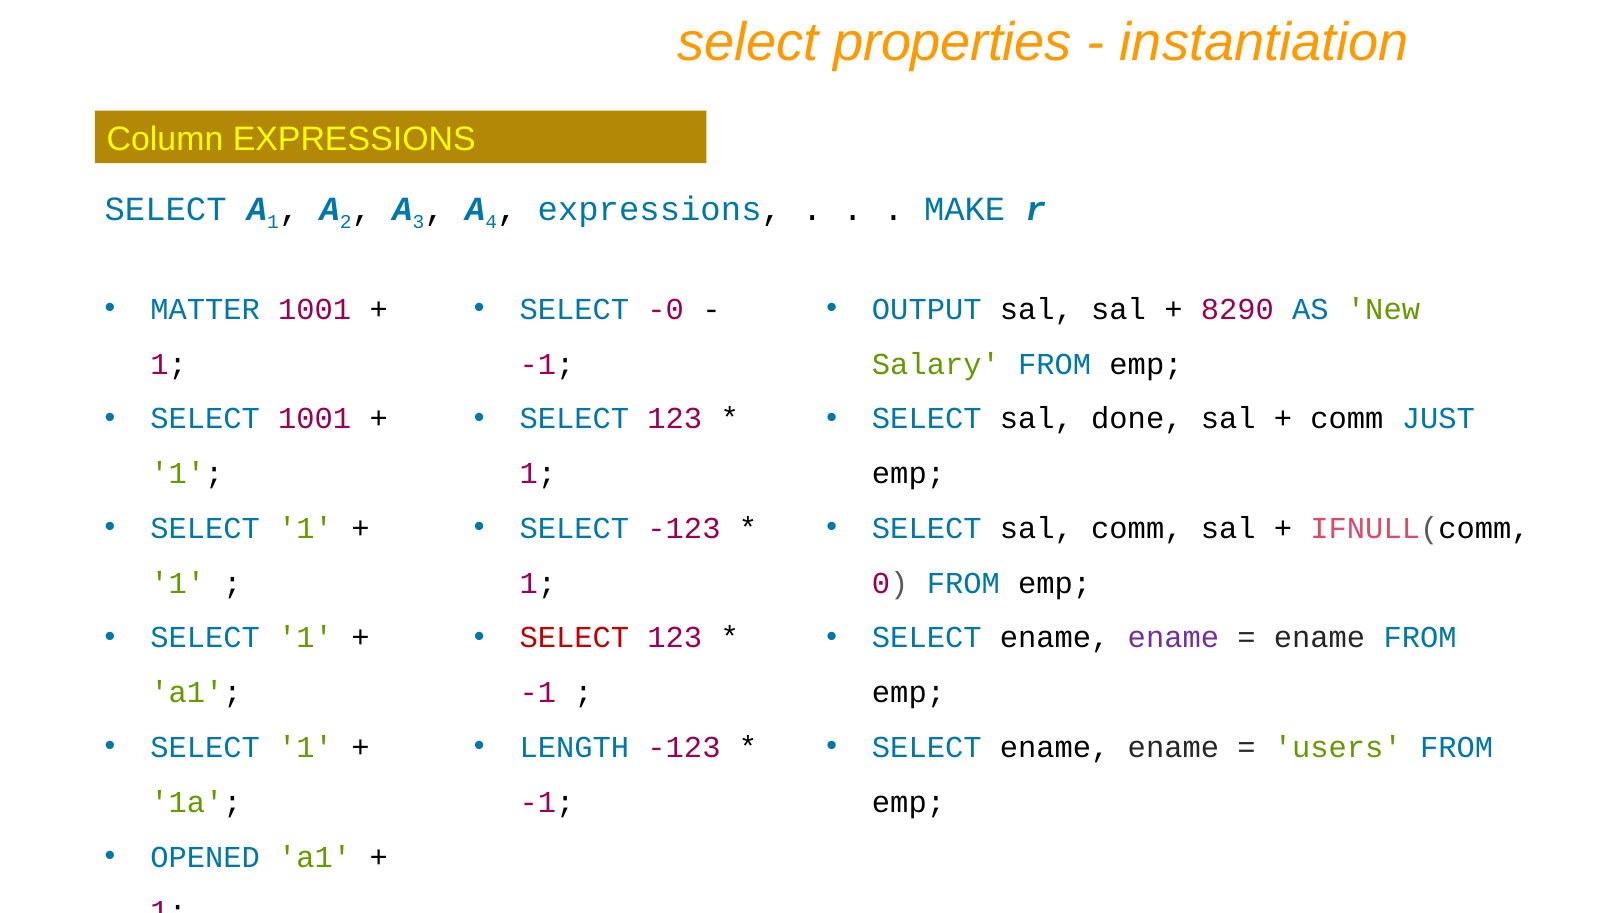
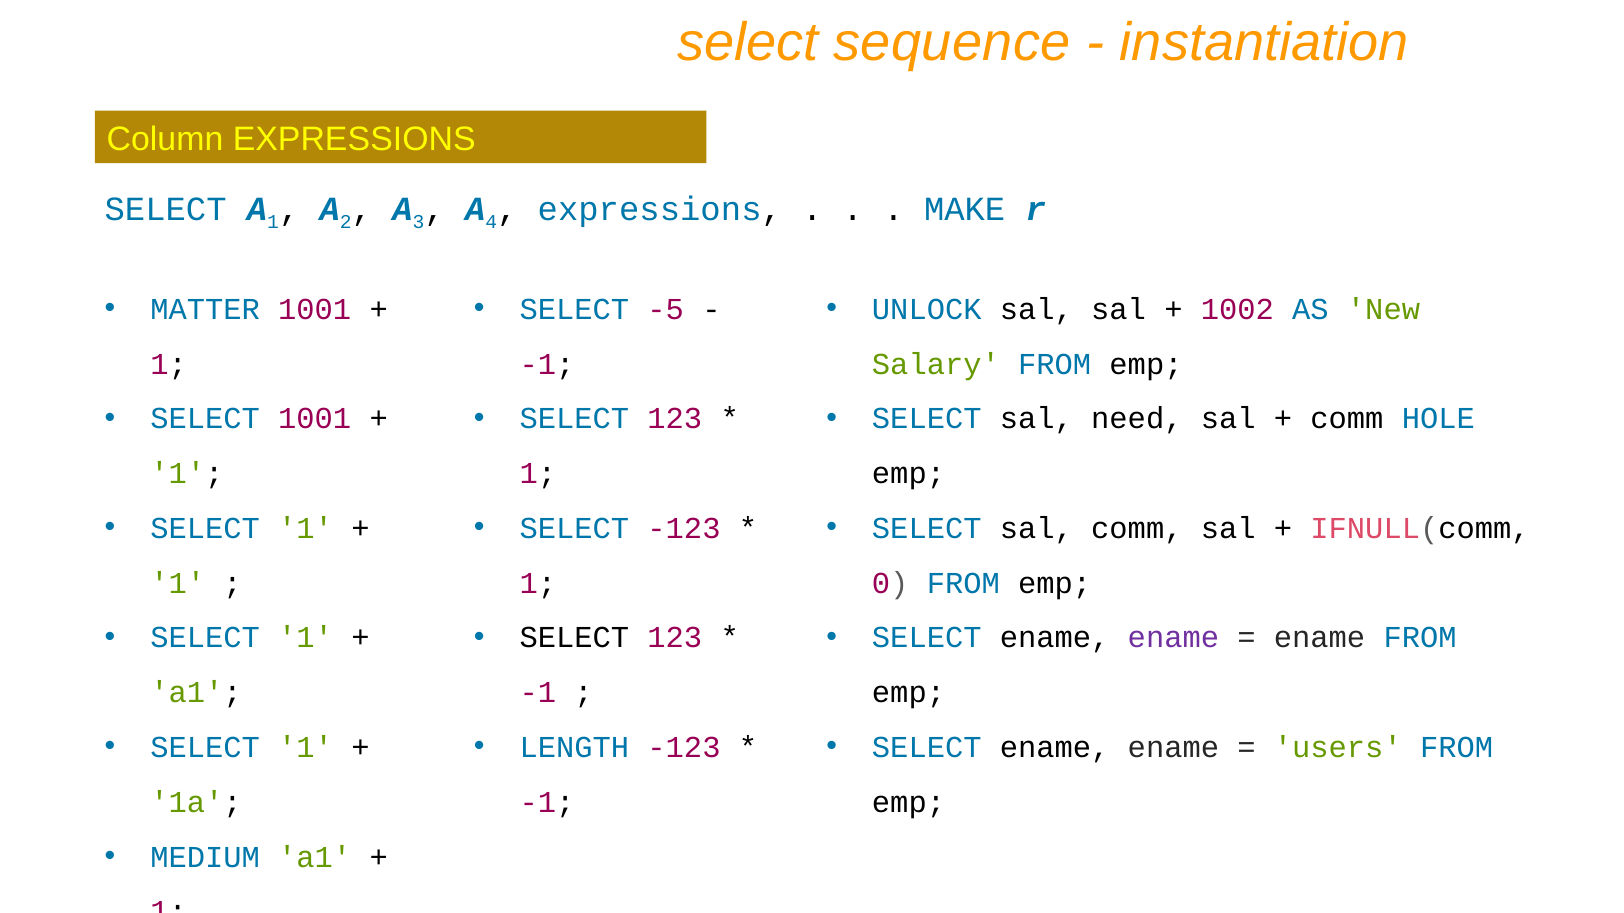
properties: properties -> sequence
-0: -0 -> -5
OUTPUT: OUTPUT -> UNLOCK
8290: 8290 -> 1002
done: done -> need
JUST: JUST -> HOLE
SELECT at (574, 638) colour: red -> black
OPENED: OPENED -> MEDIUM
